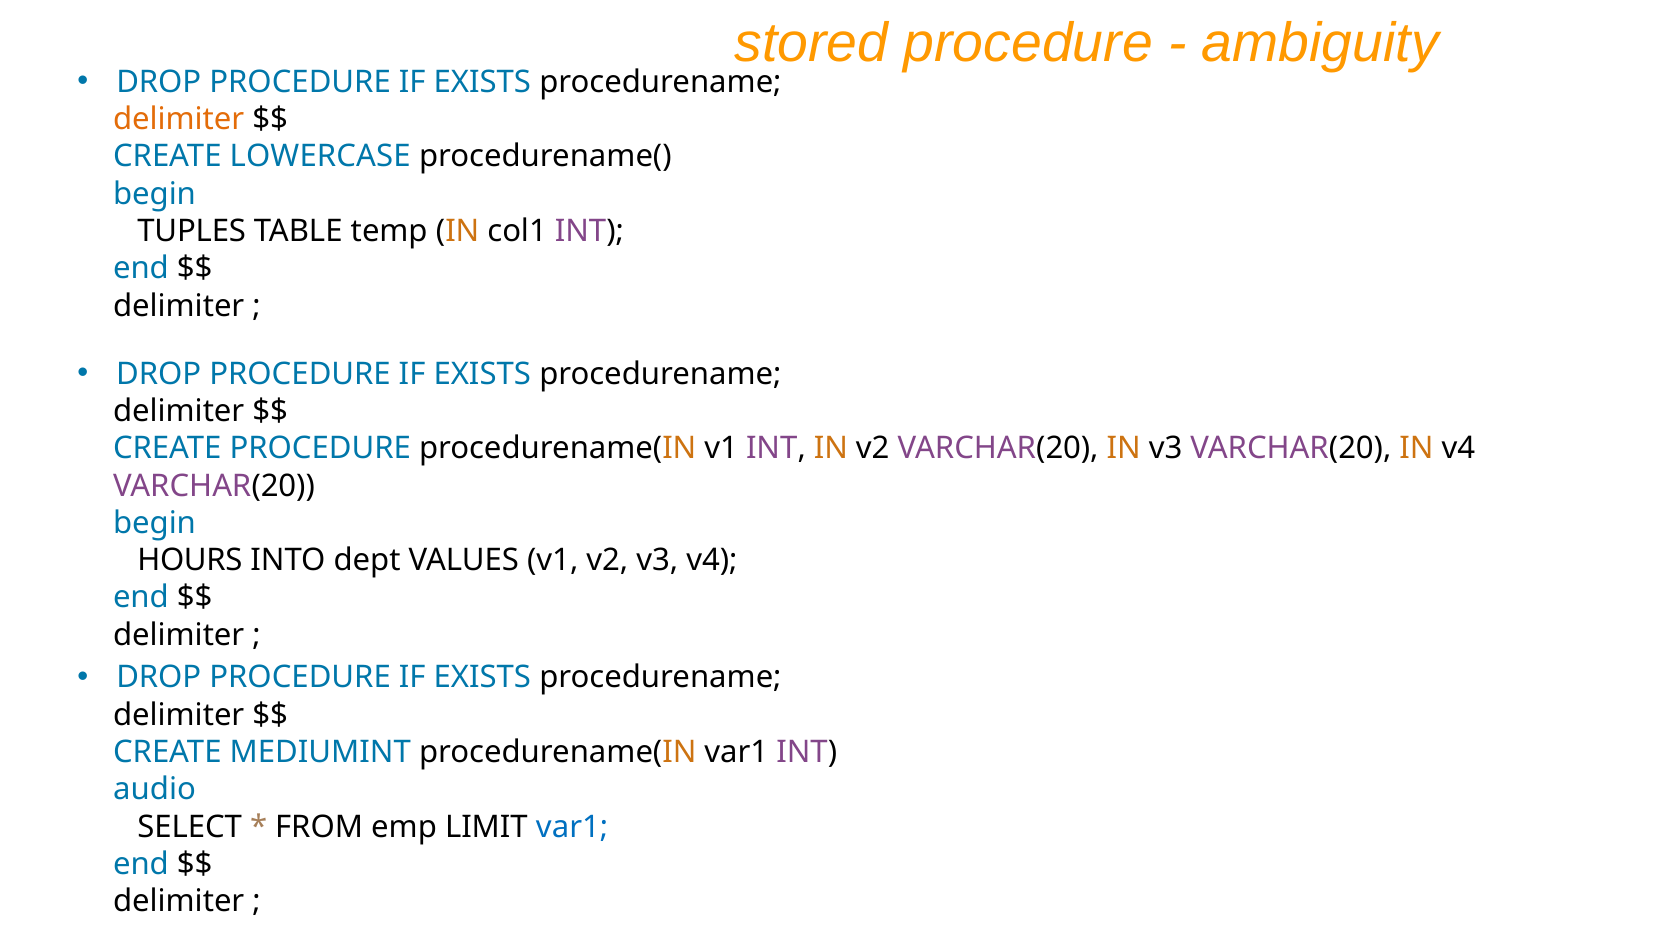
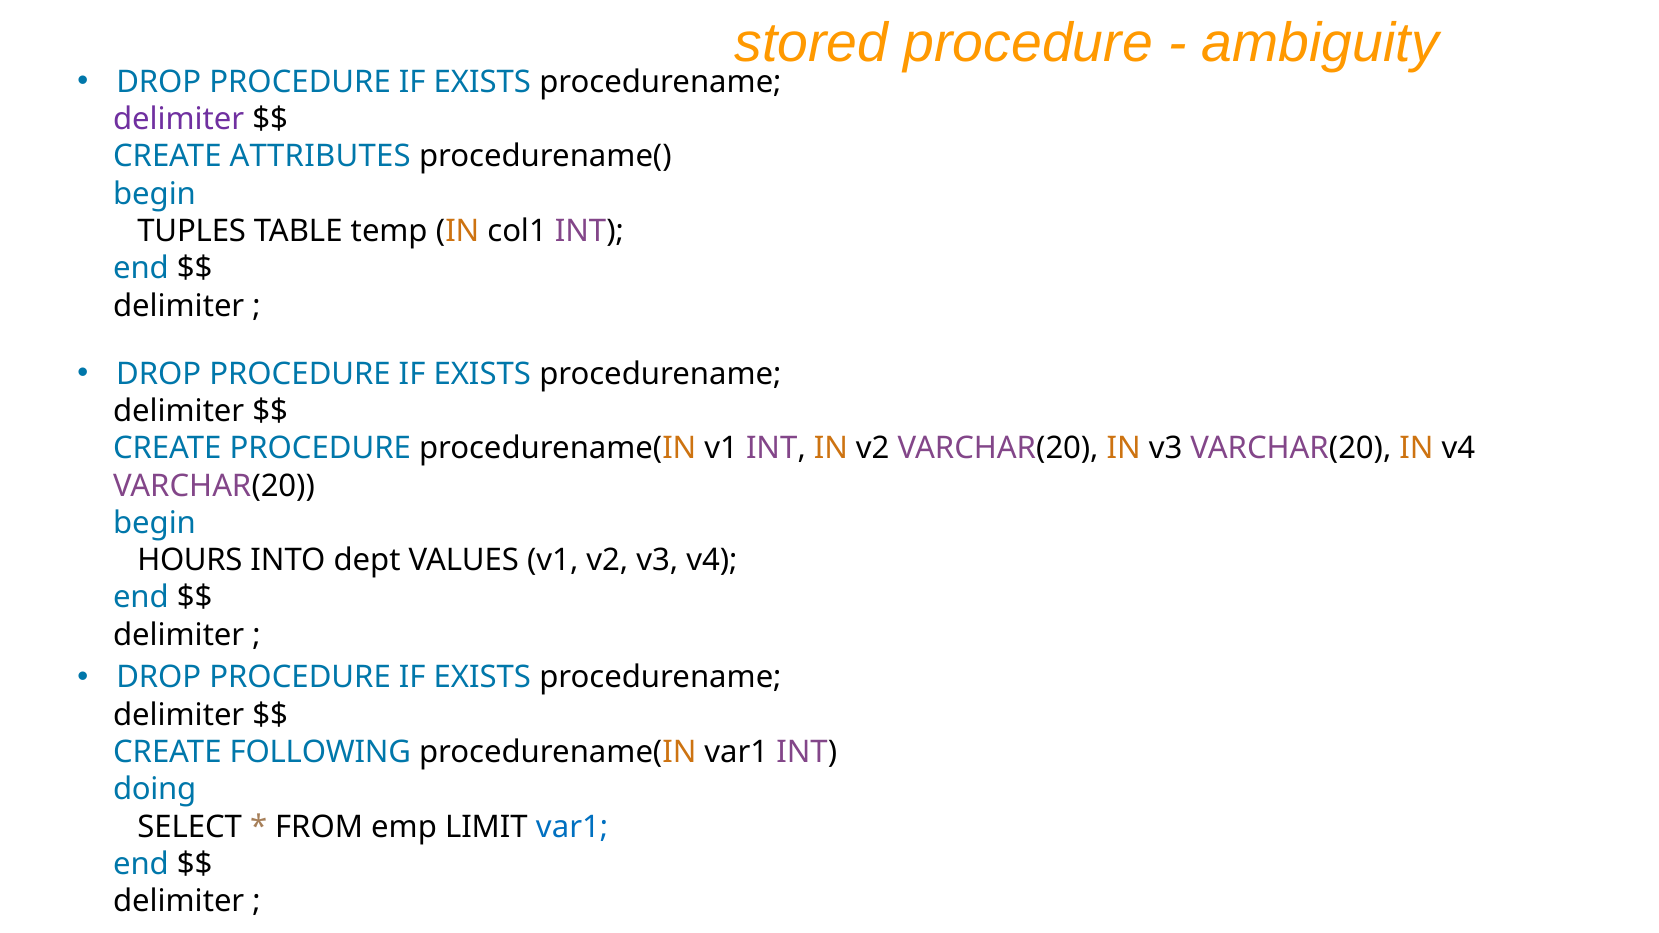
delimiter at (179, 119) colour: orange -> purple
LOWERCASE: LOWERCASE -> ATTRIBUTES
MEDIUMINT: MEDIUMINT -> FOLLOWING
audio: audio -> doing
